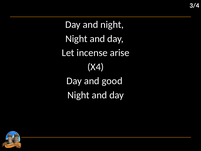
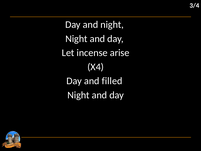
good: good -> filled
